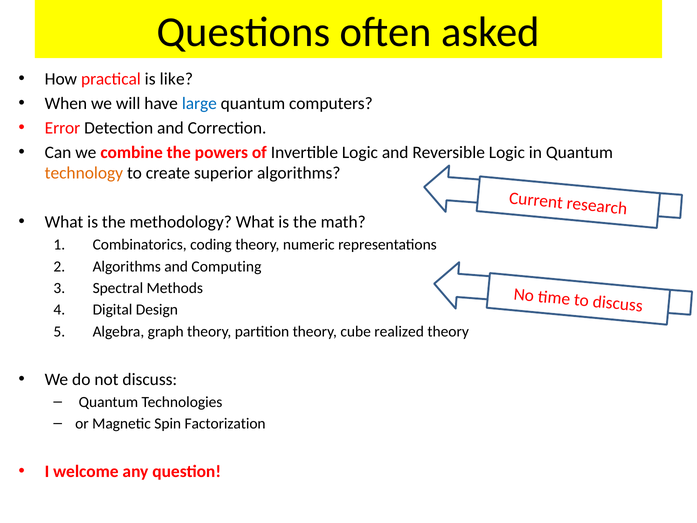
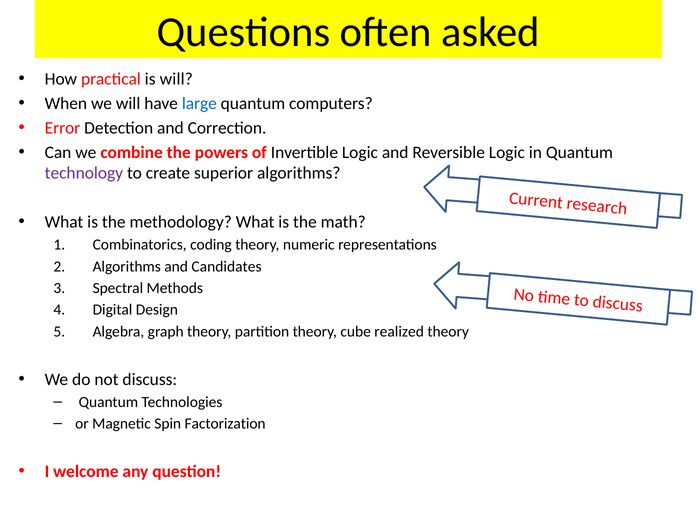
is like: like -> will
technology colour: orange -> purple
Computing: Computing -> Candidates
